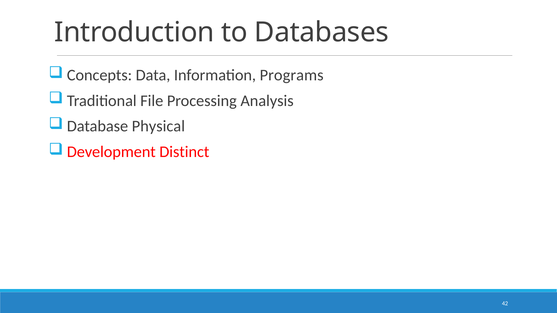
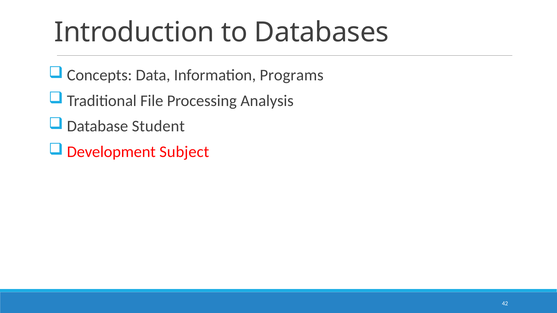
Physical: Physical -> Student
Distinct: Distinct -> Subject
